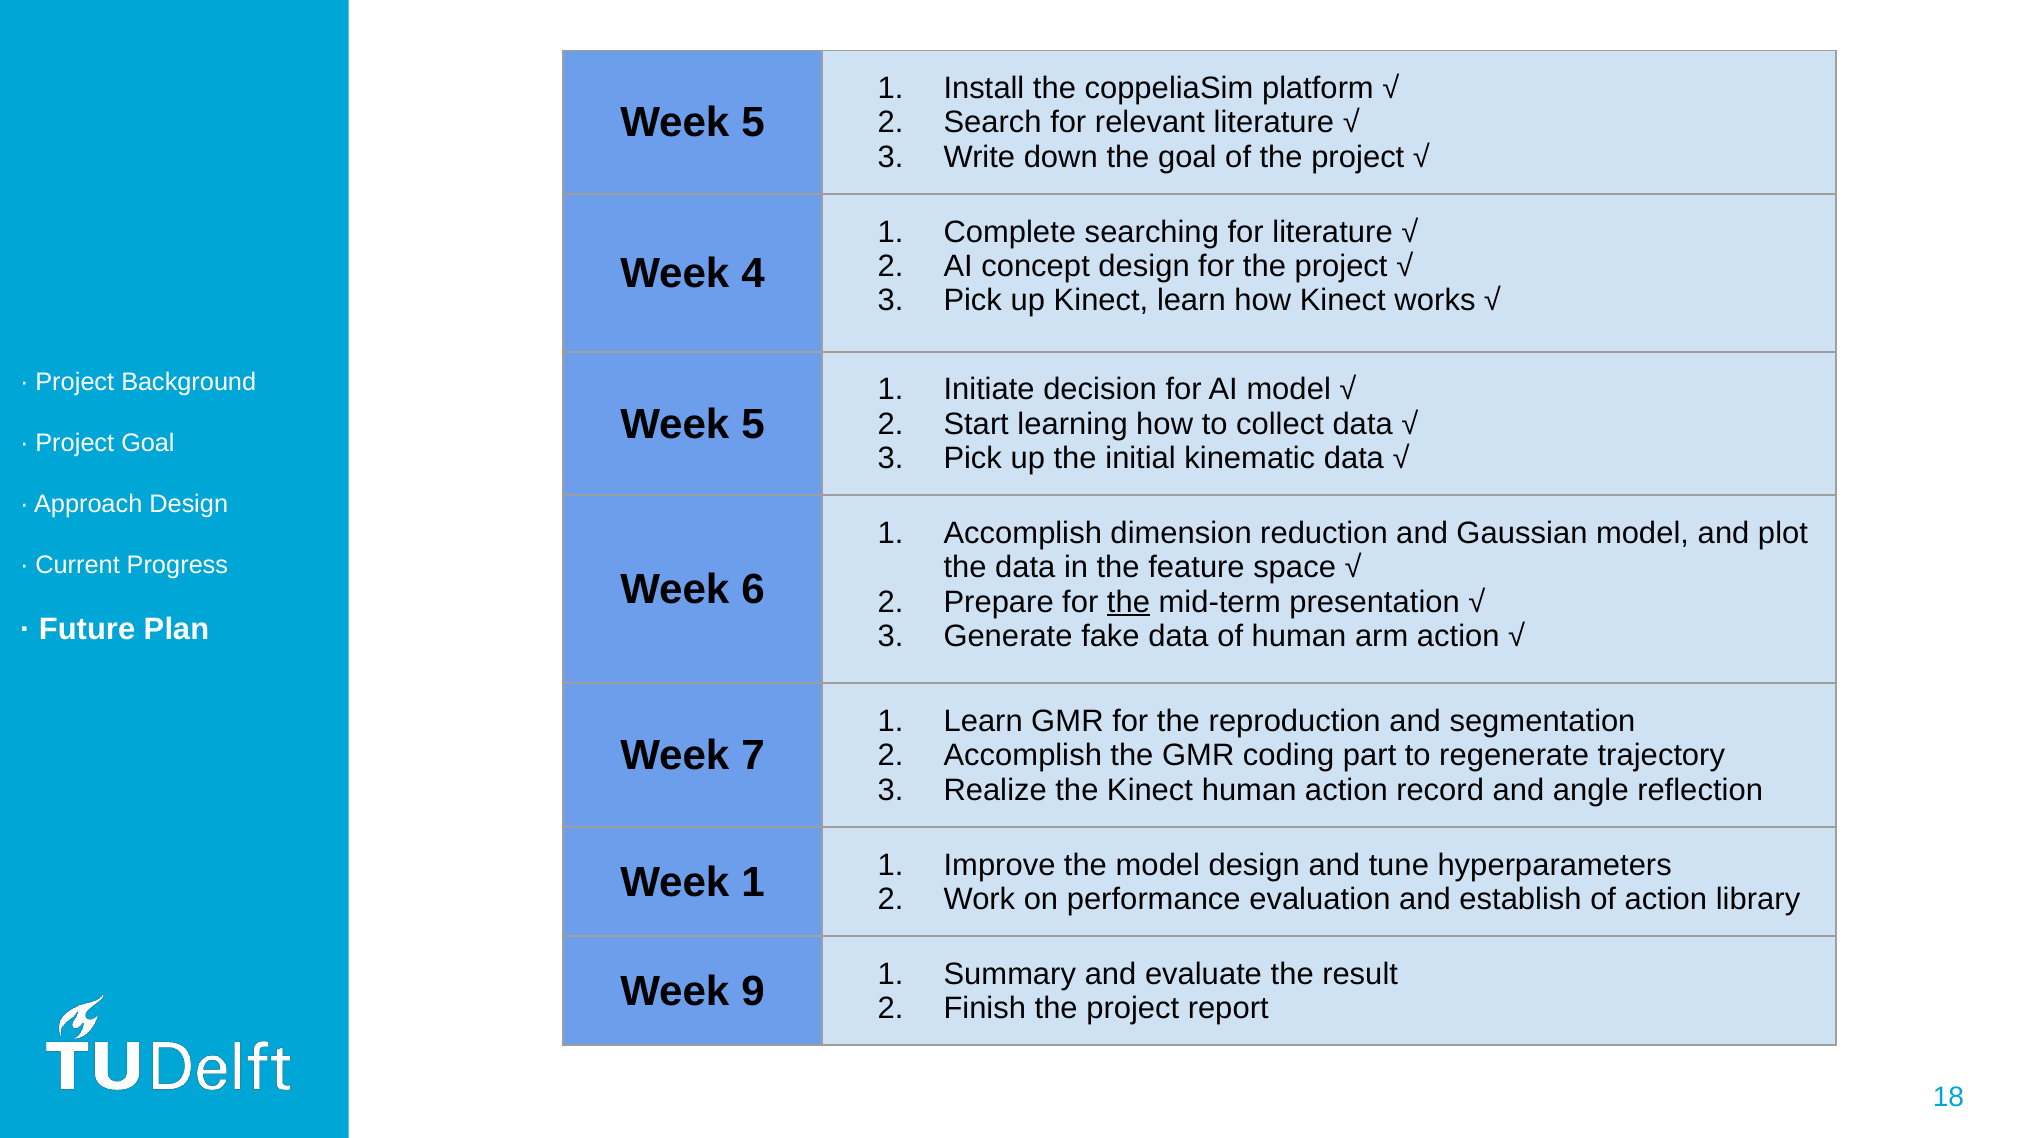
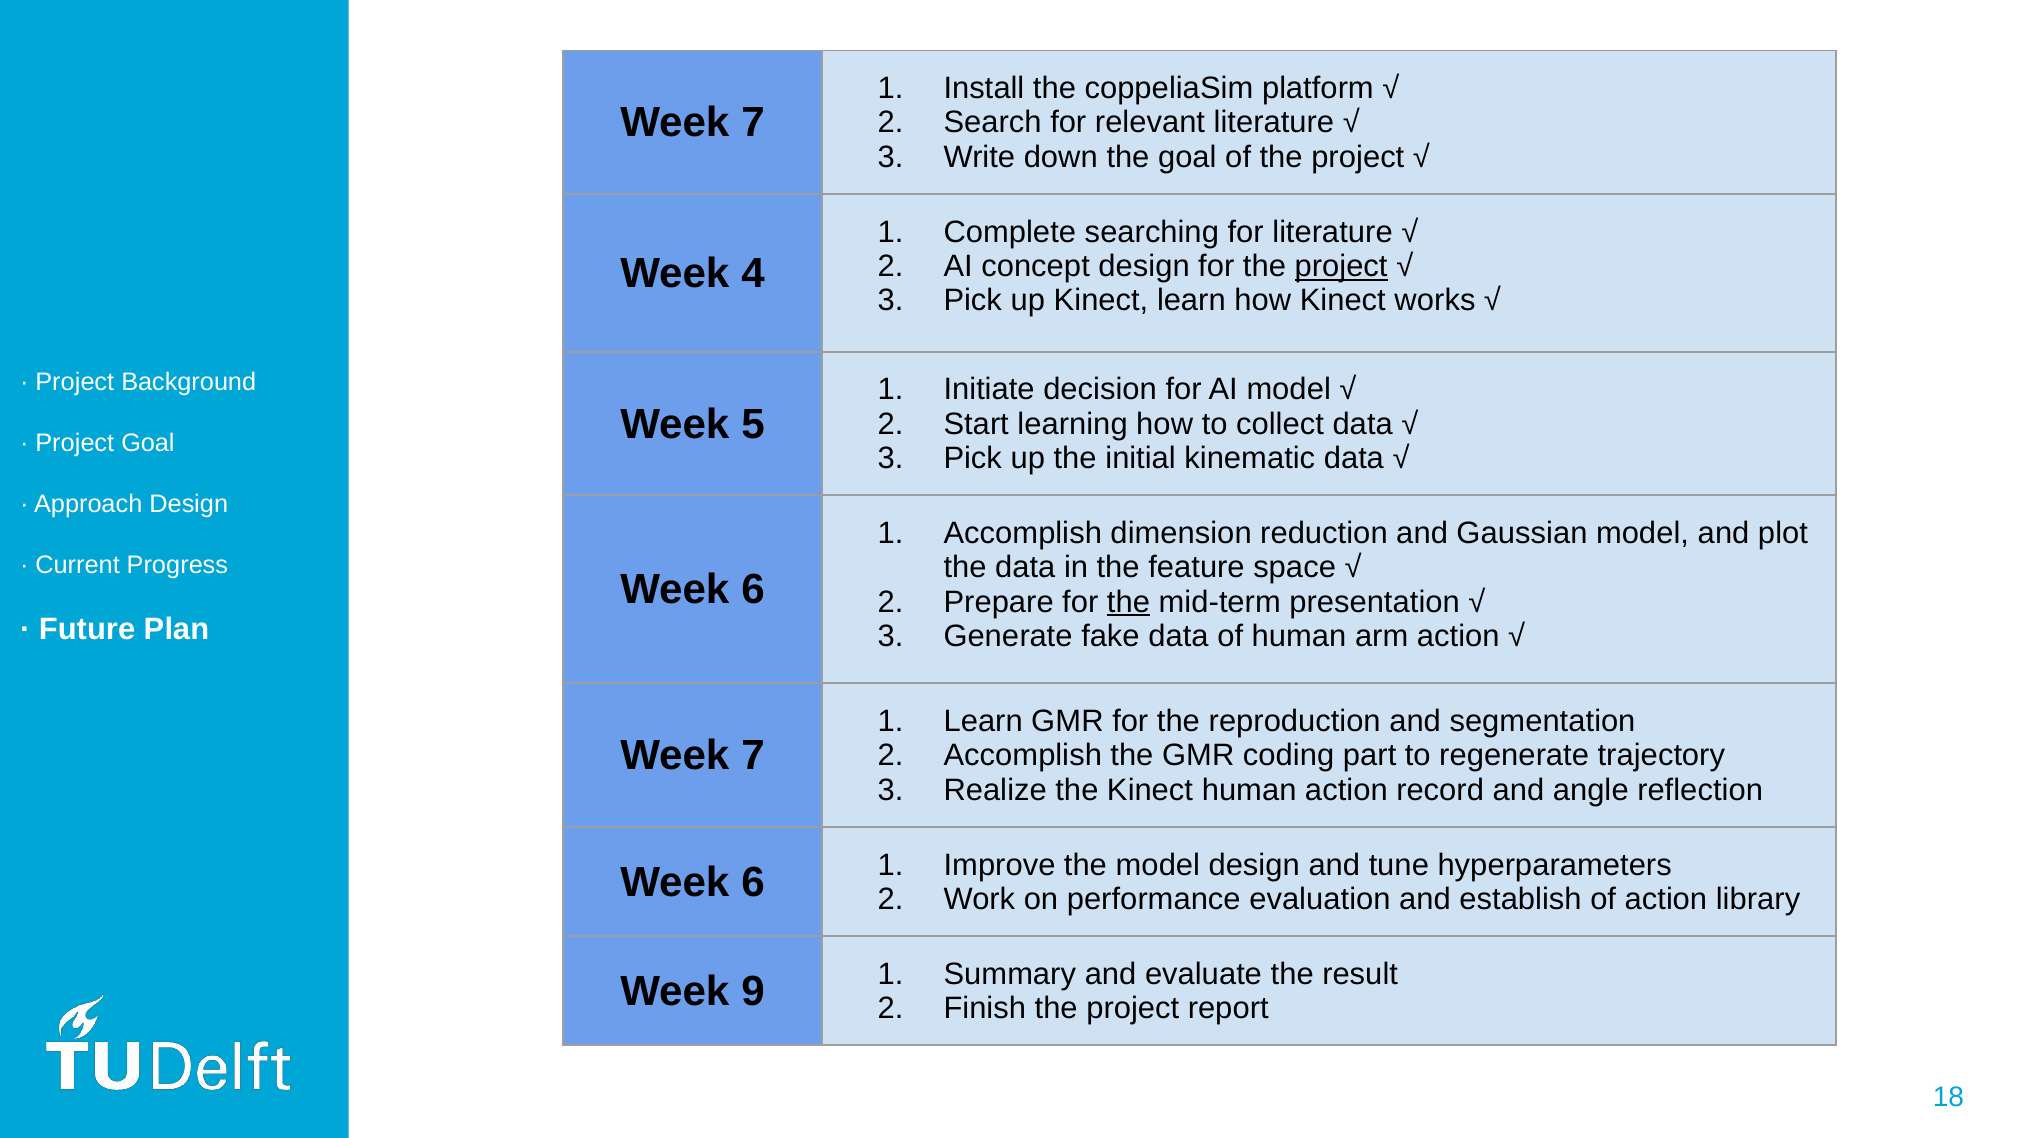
5 at (753, 123): 5 -> 7
project at (1341, 266) underline: none -> present
1 at (753, 882): 1 -> 6
